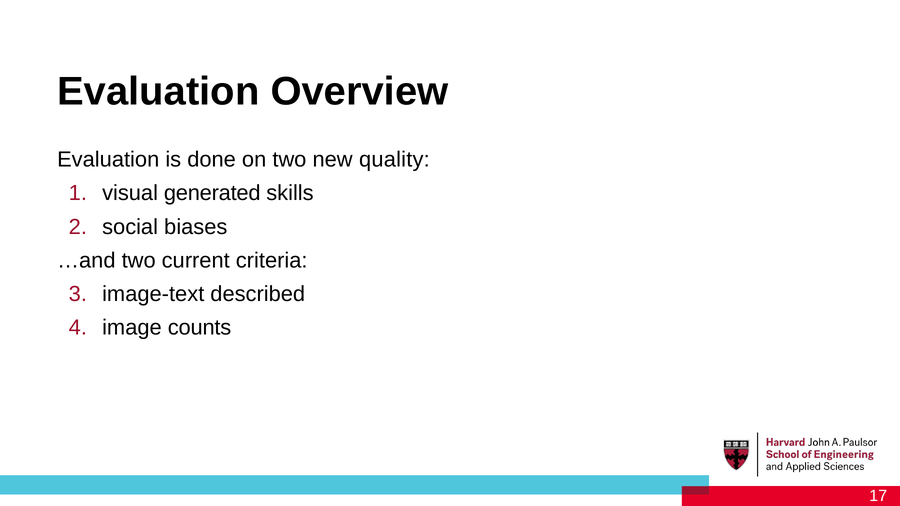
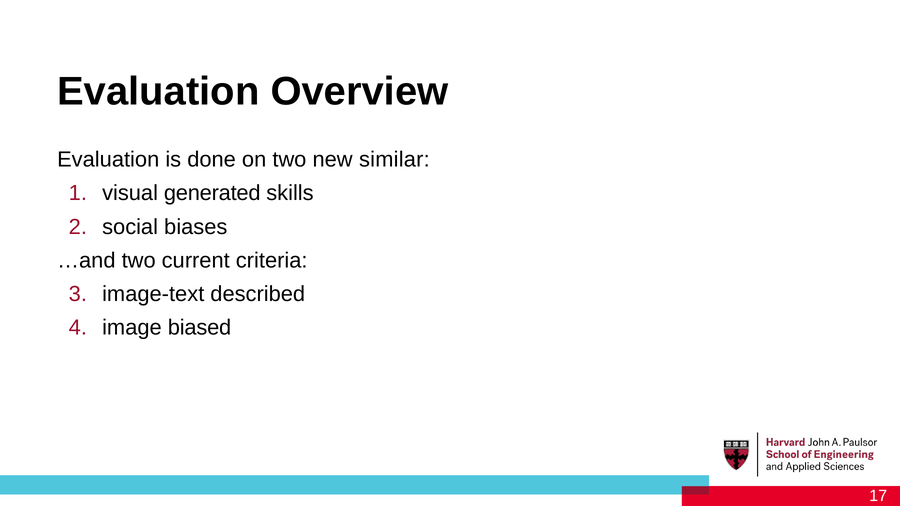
quality: quality -> similar
counts: counts -> biased
